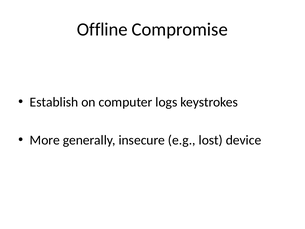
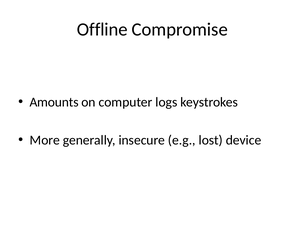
Establish: Establish -> Amounts
